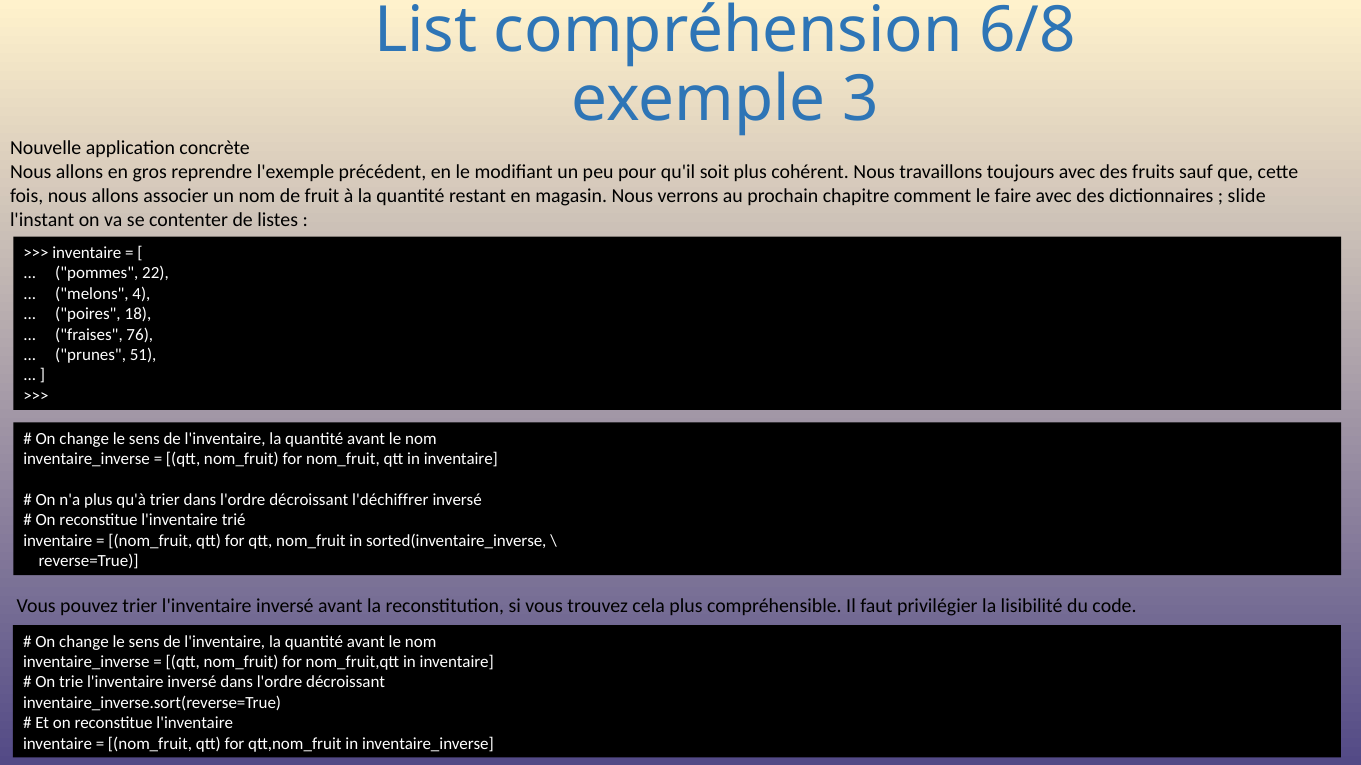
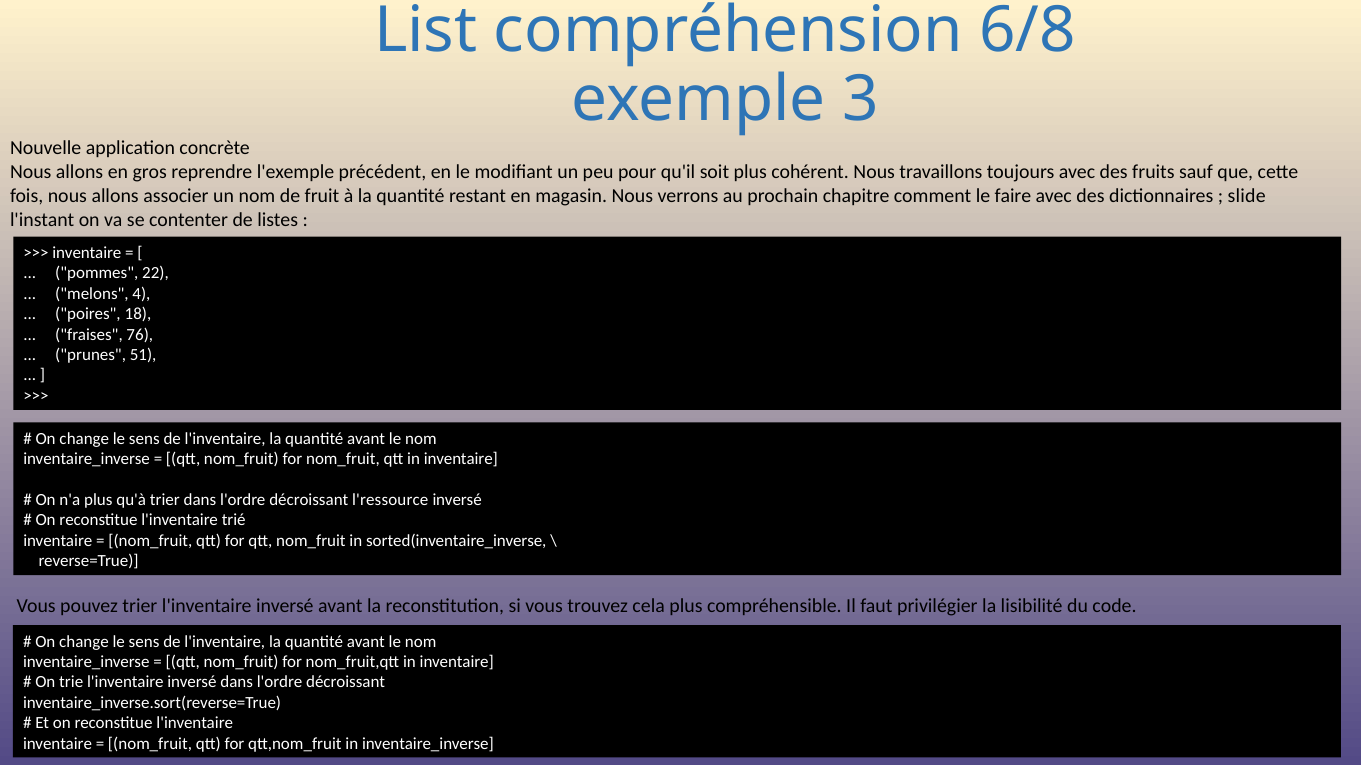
l'déchiffrer: l'déchiffrer -> l'ressource
